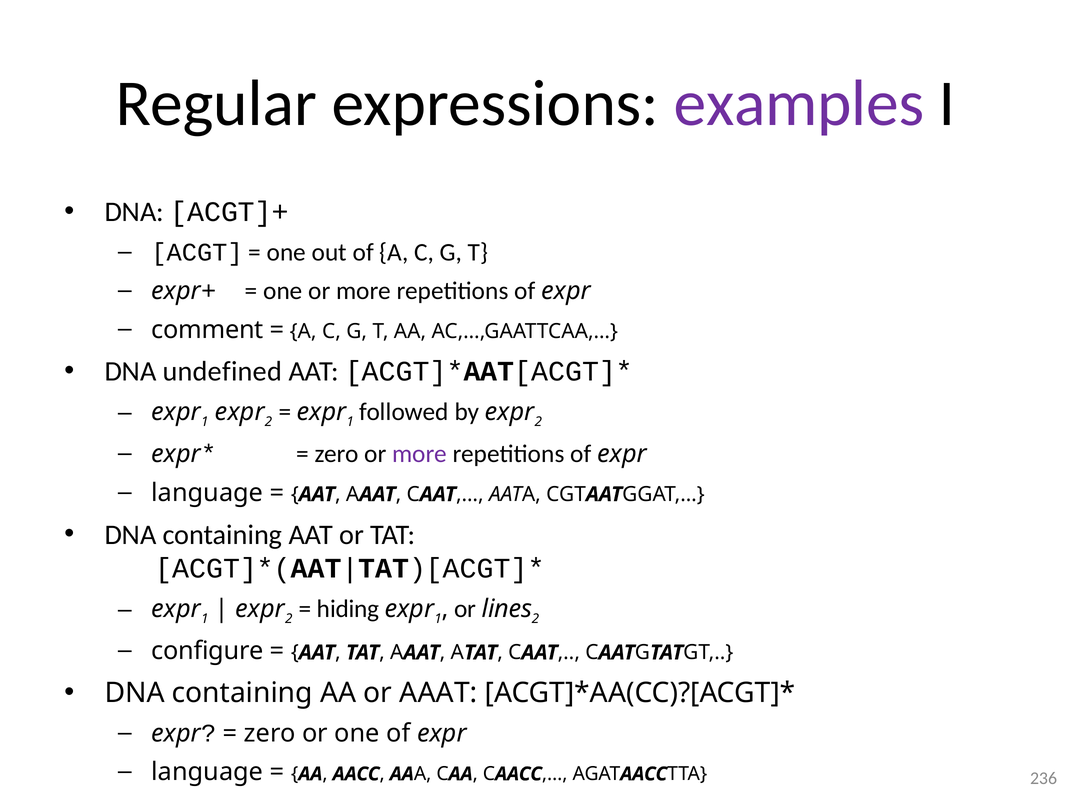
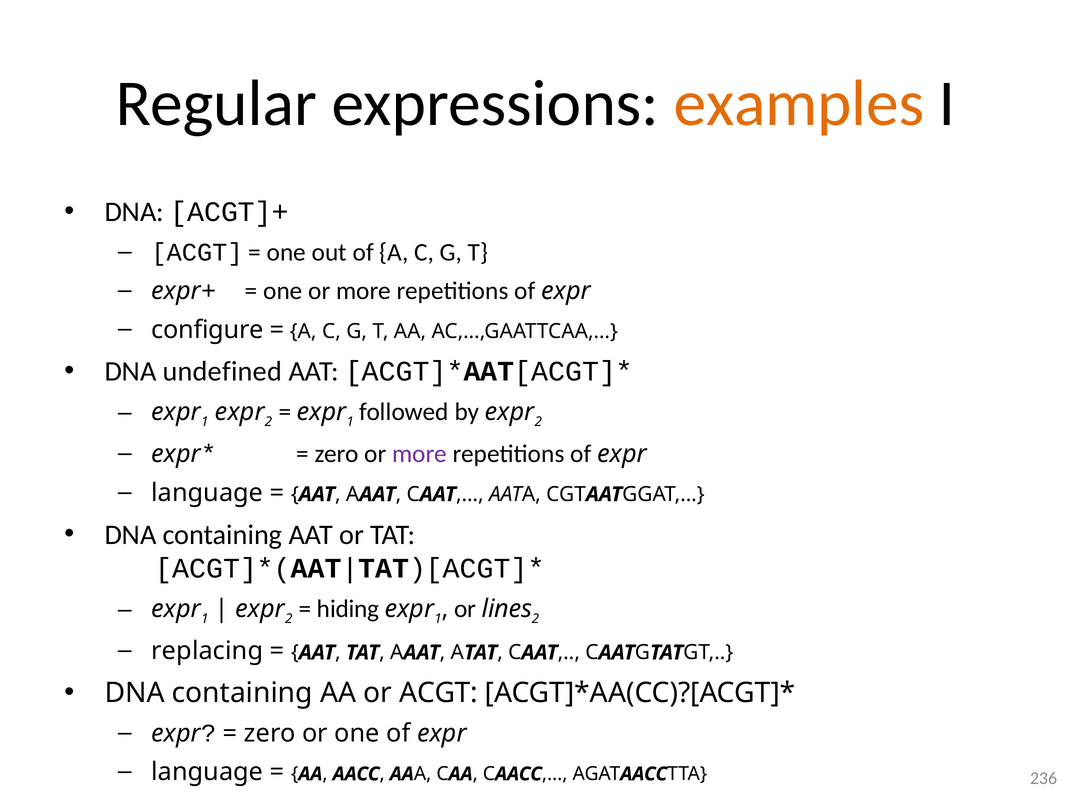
examples colour: purple -> orange
comment: comment -> configure
configure: configure -> replacing
or AAAT: AAAT -> ACGT
